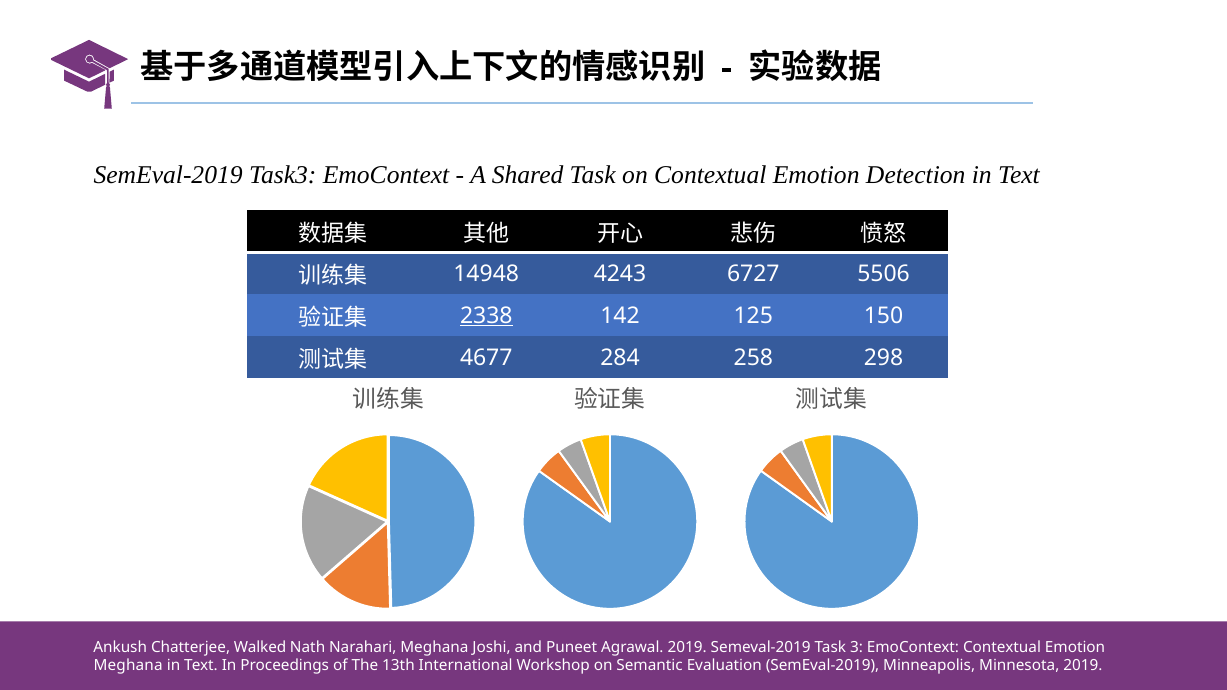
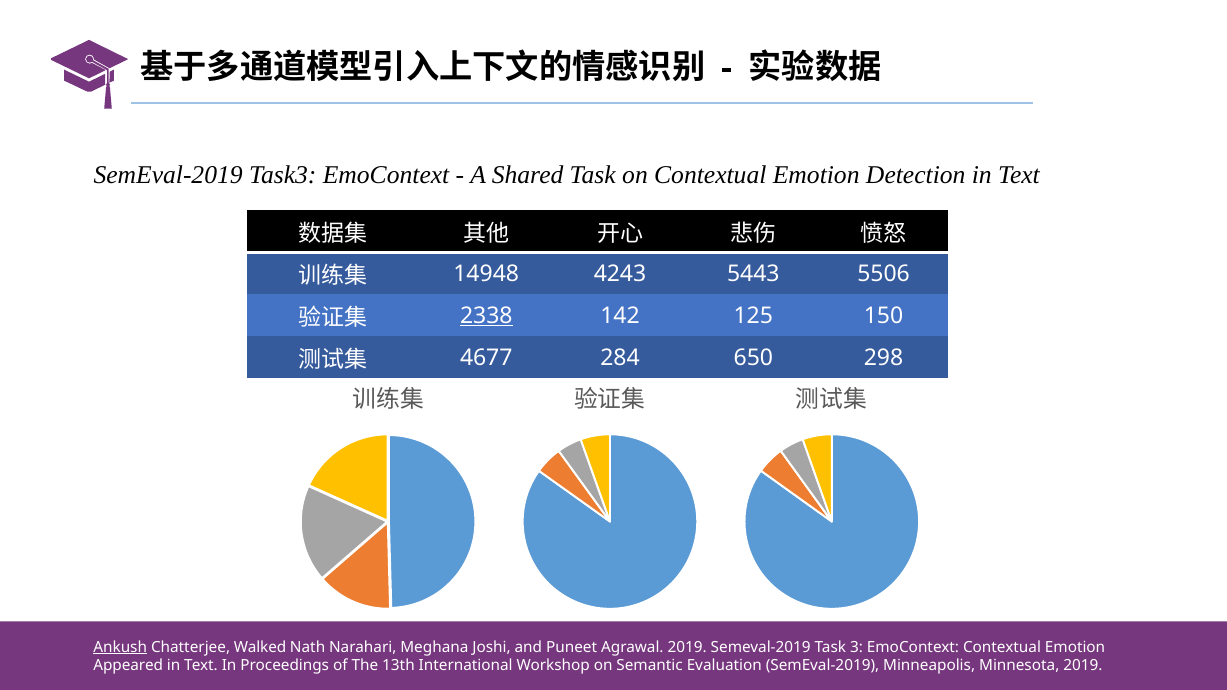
6727: 6727 -> 5443
258: 258 -> 650
Ankush underline: none -> present
Meghana at (128, 666): Meghana -> Appeared
